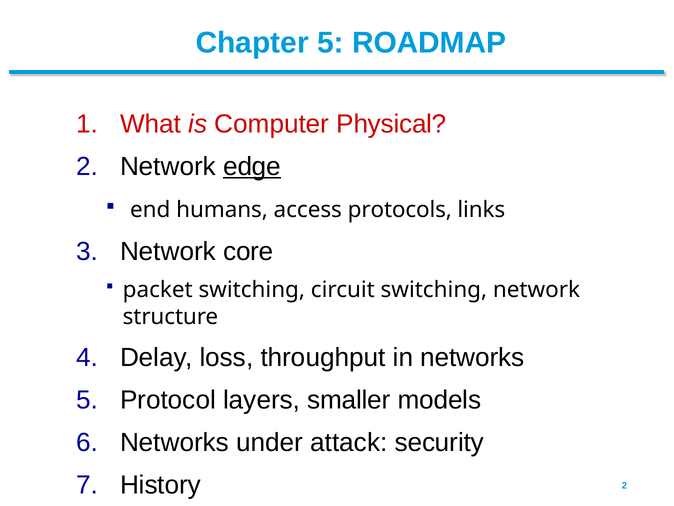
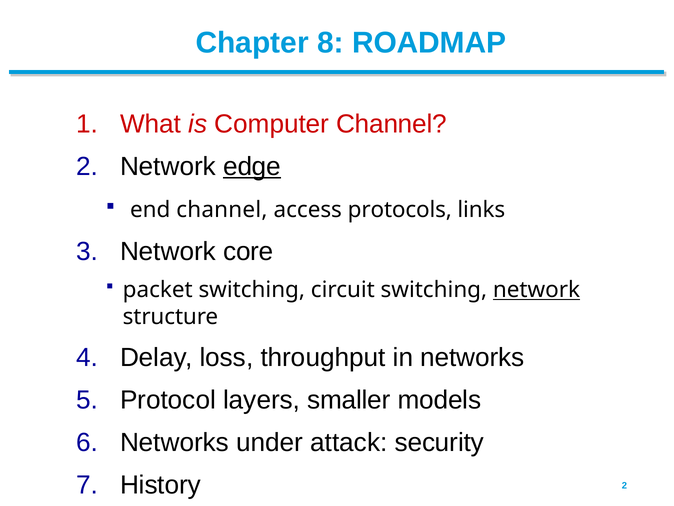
Chapter 5: 5 -> 8
Computer Physical: Physical -> Channel
end humans: humans -> channel
network at (537, 290) underline: none -> present
